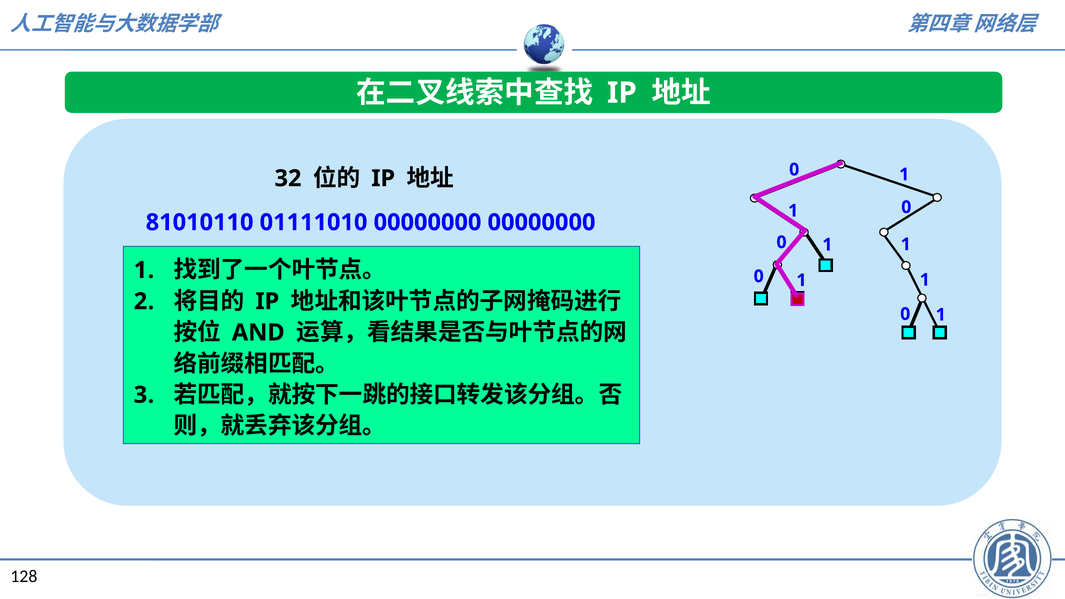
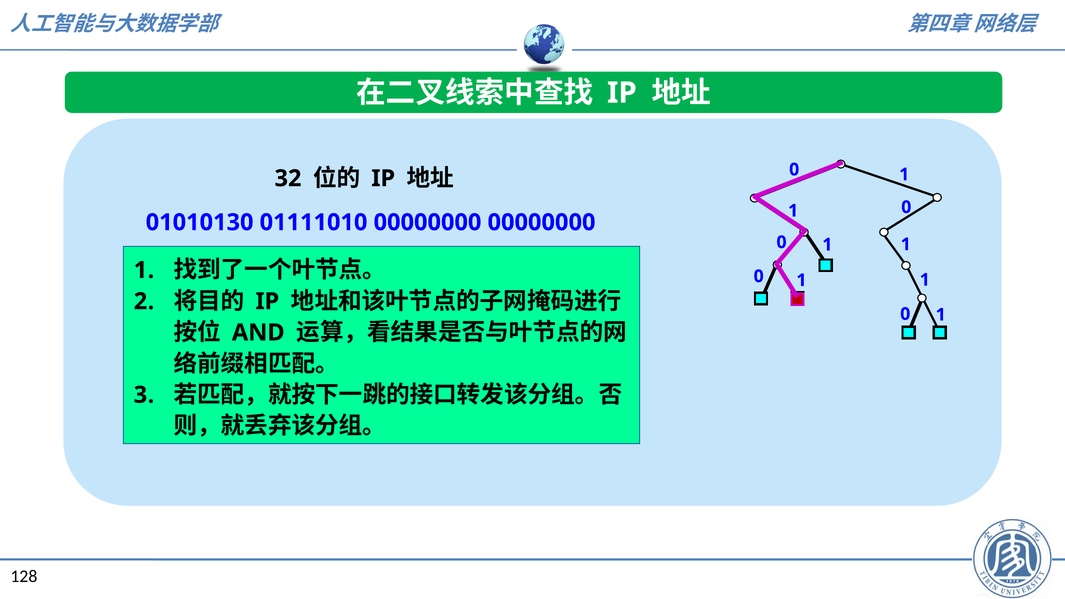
81010110: 81010110 -> 01010130
